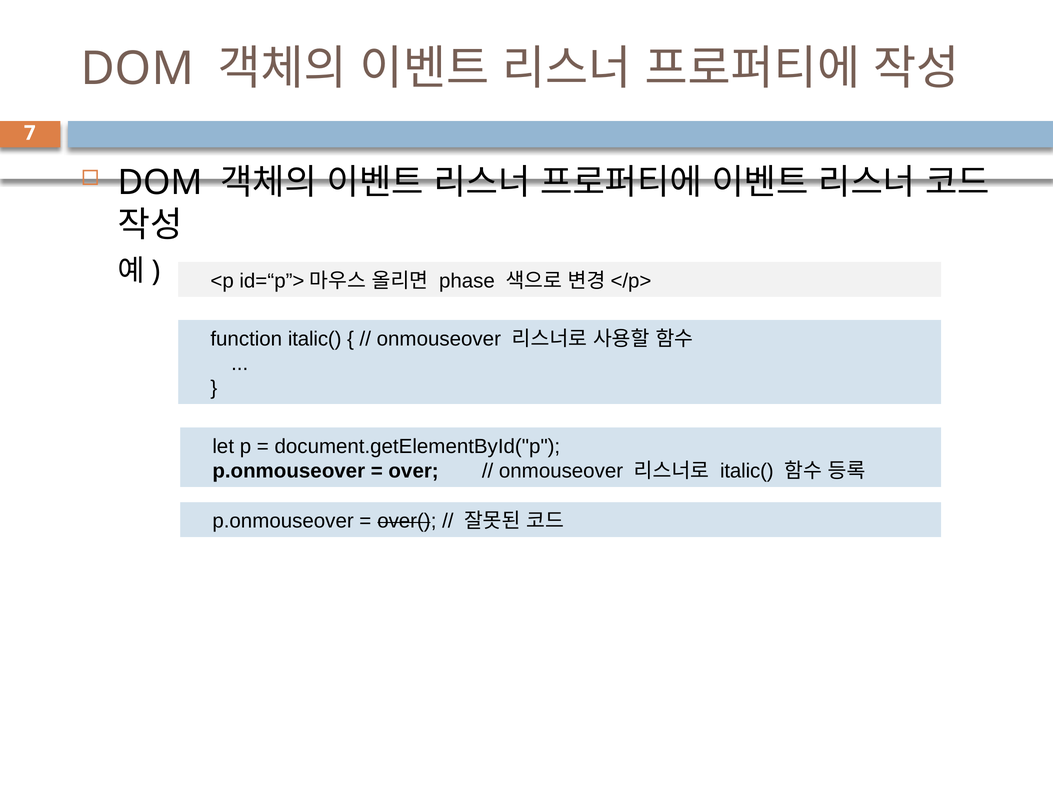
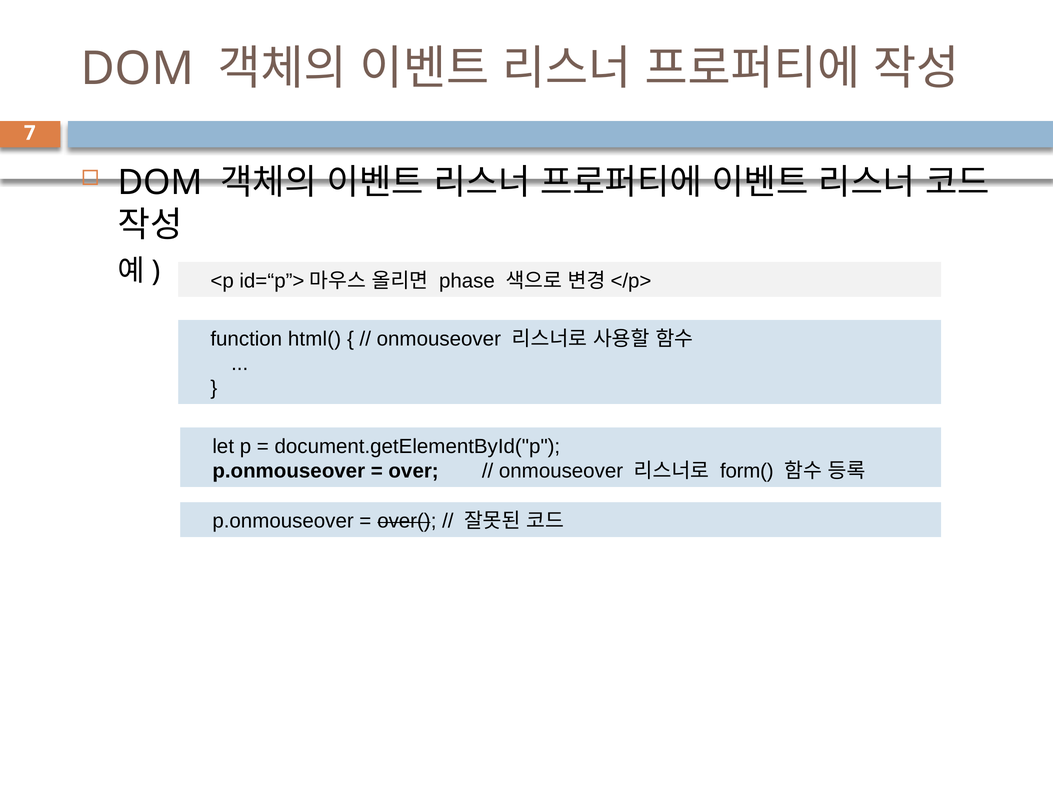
function italic(: italic( -> html(
italic( at (747, 471): italic( -> form(
